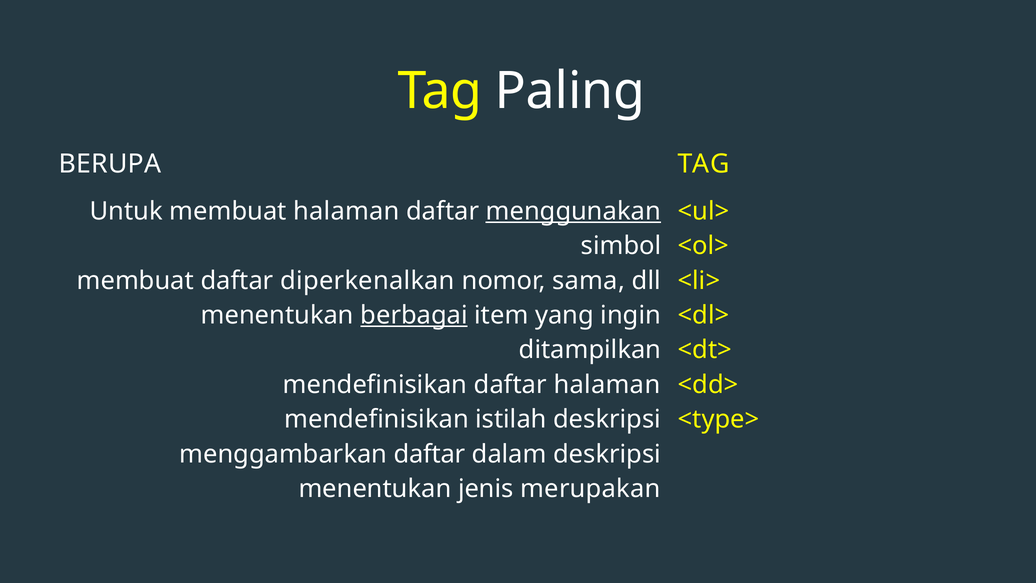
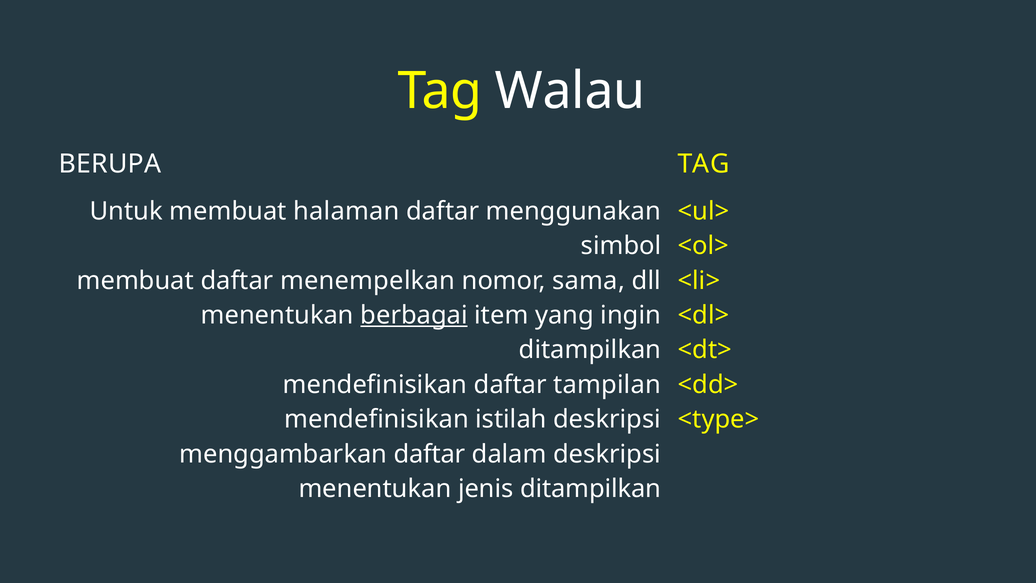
Paling: Paling -> Walau
menggunakan underline: present -> none
diperkenalkan: diperkenalkan -> menempelkan
daftar halaman: halaman -> tampilan
jenis merupakan: merupakan -> ditampilkan
